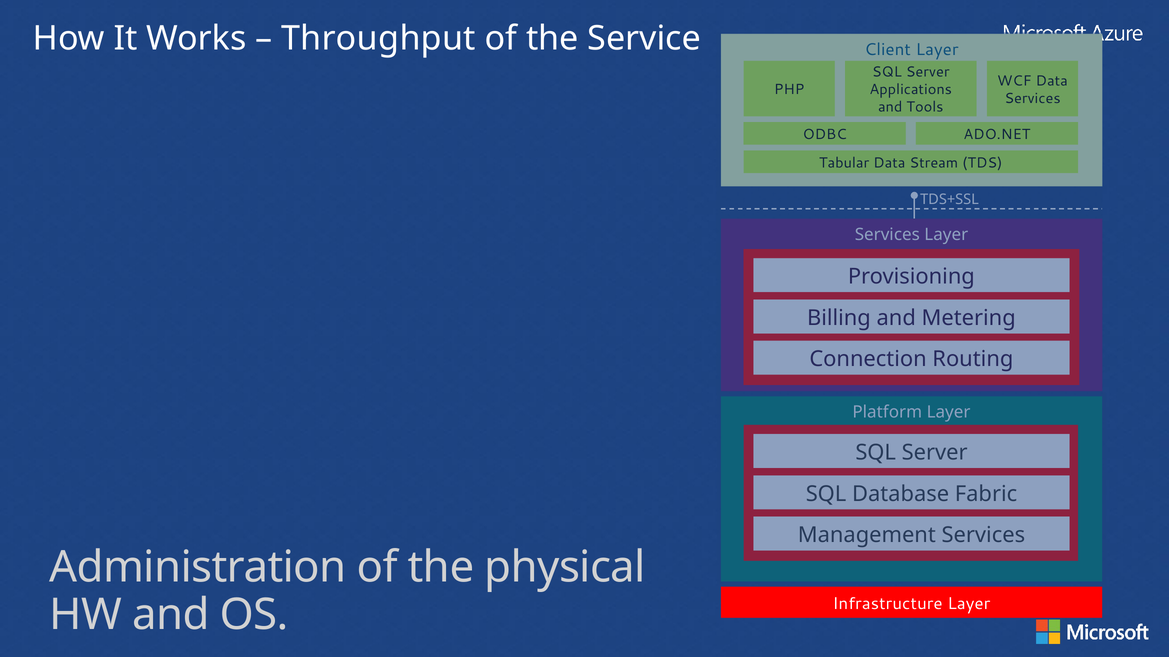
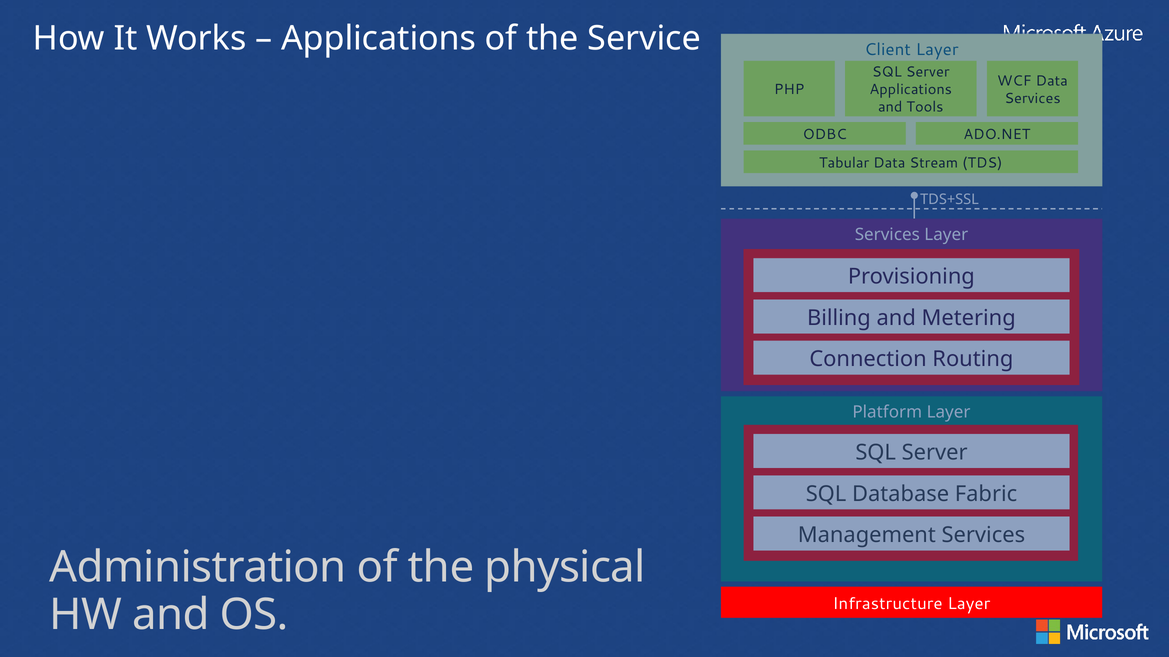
Throughput at (378, 39): Throughput -> Applications
